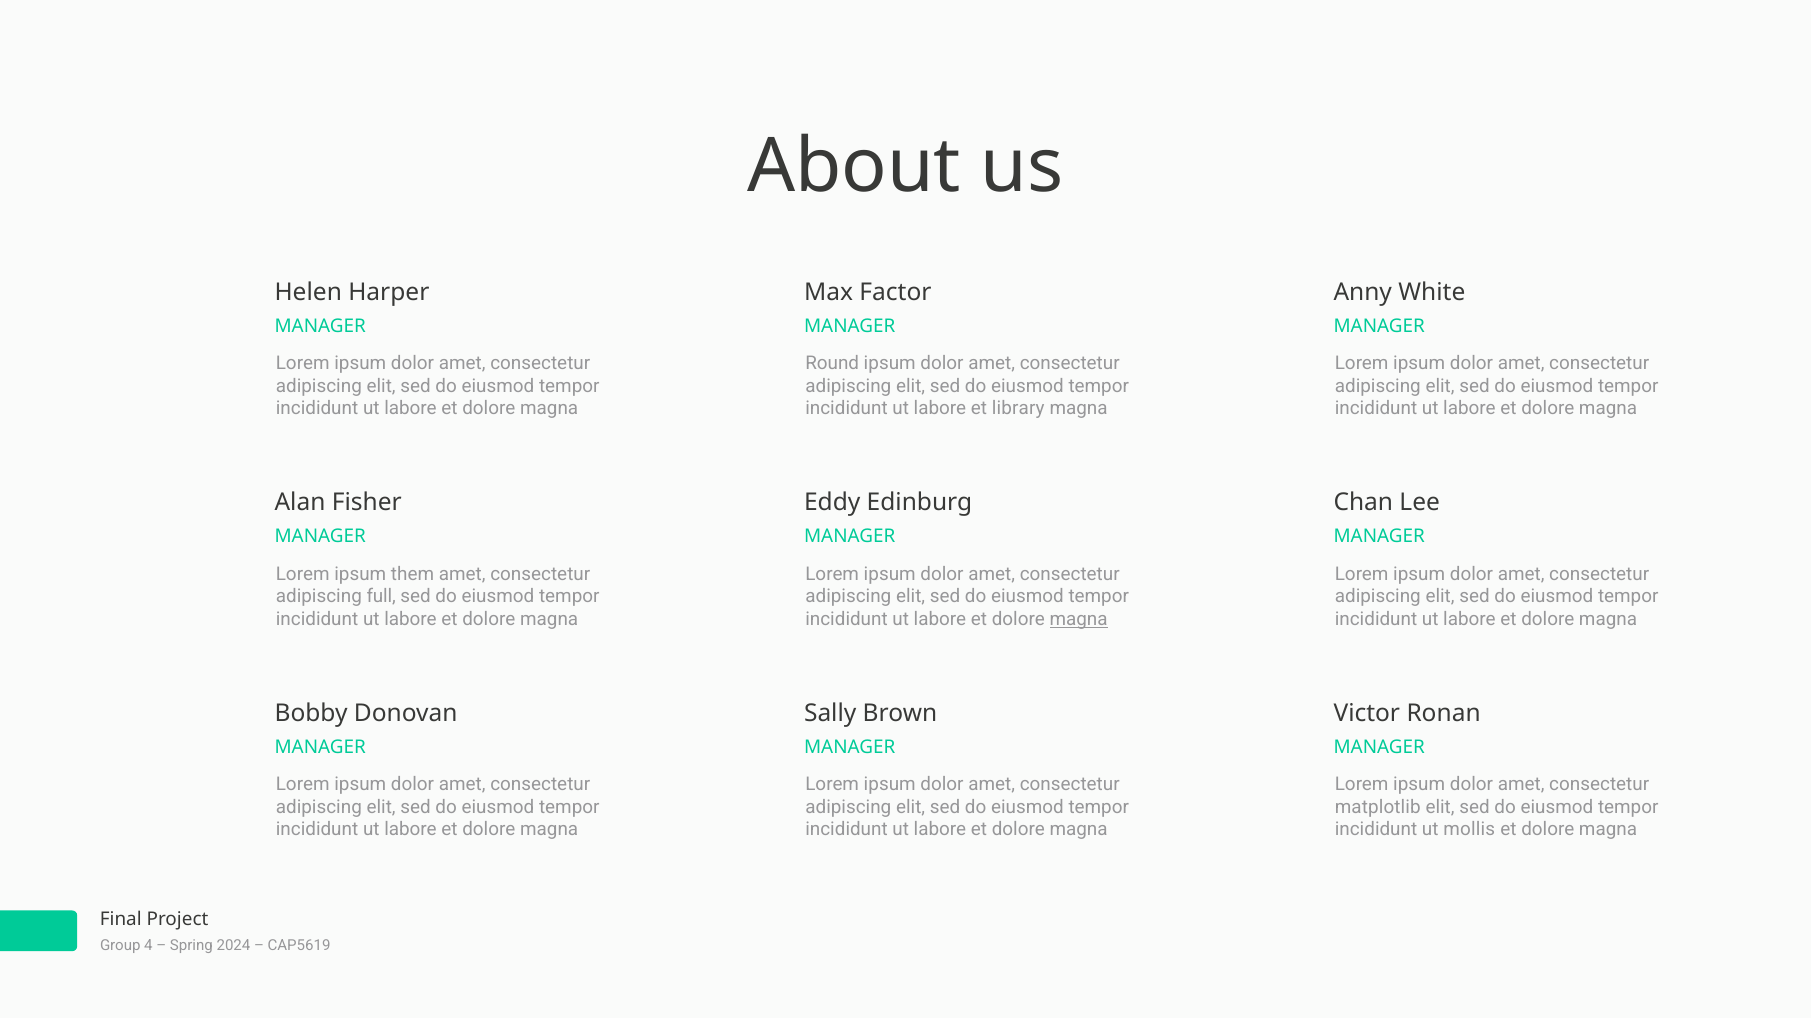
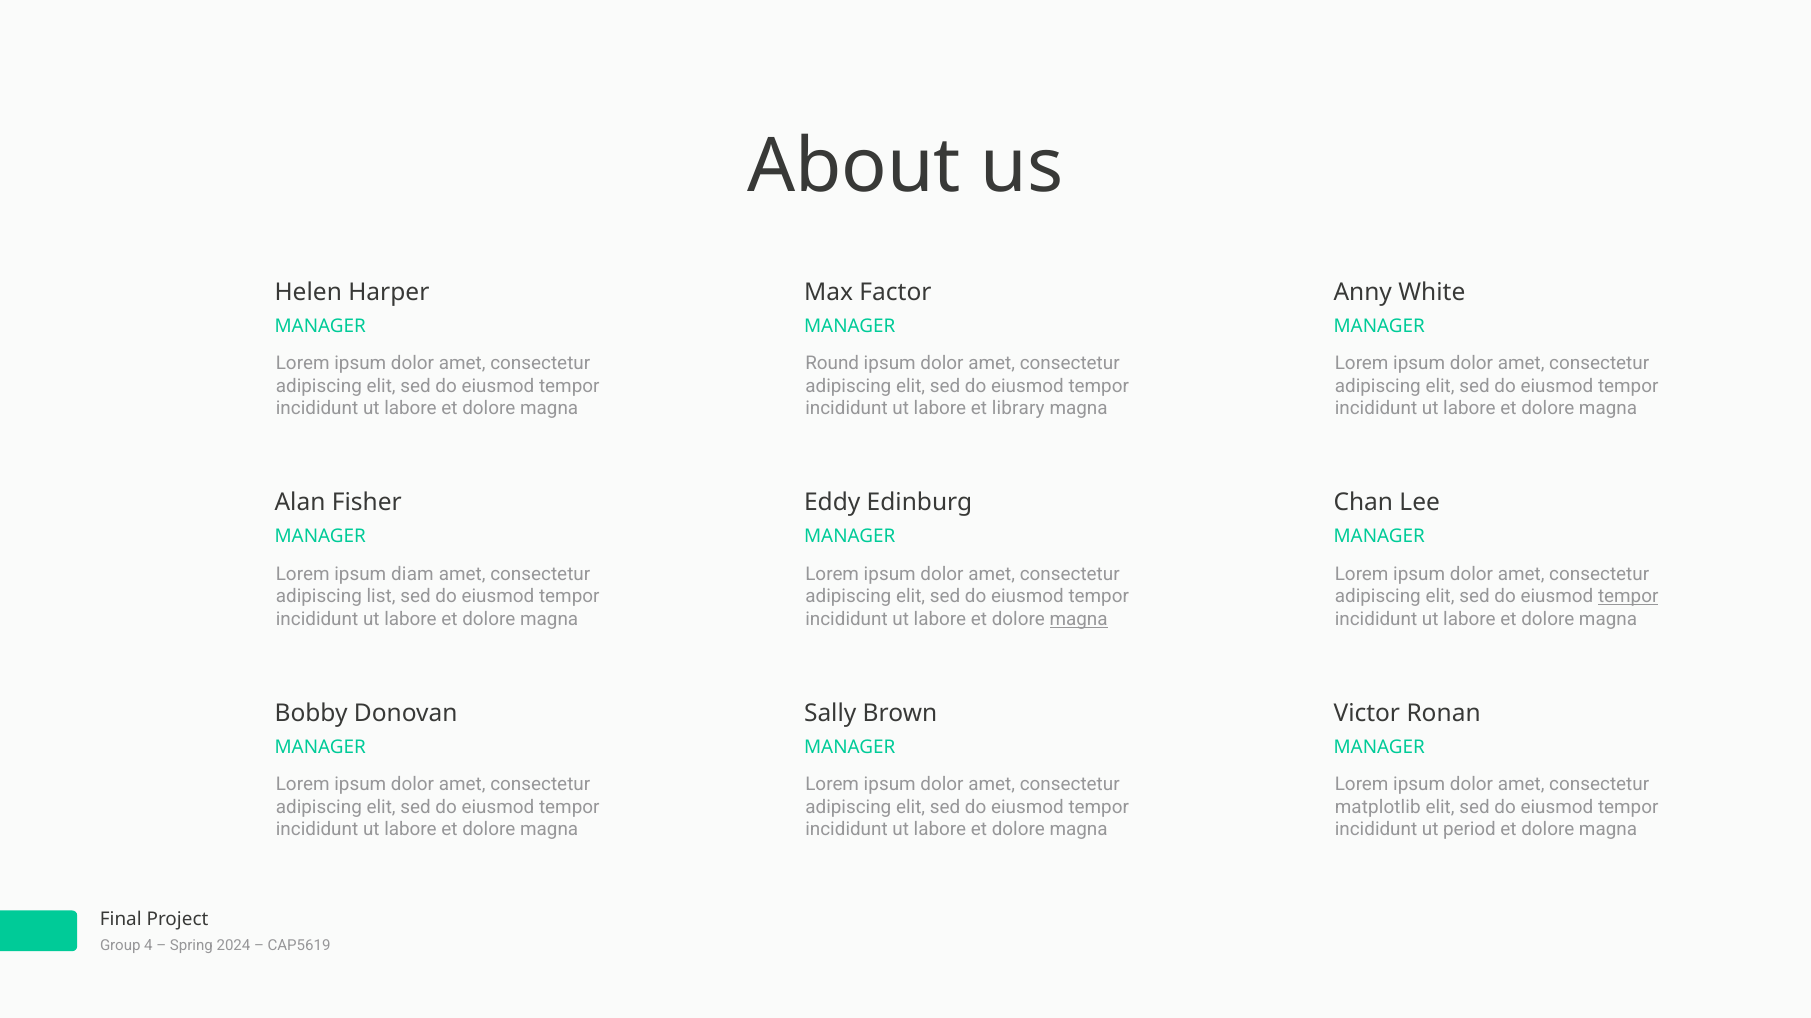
them: them -> diam
full: full -> list
tempor at (1628, 597) underline: none -> present
mollis: mollis -> period
